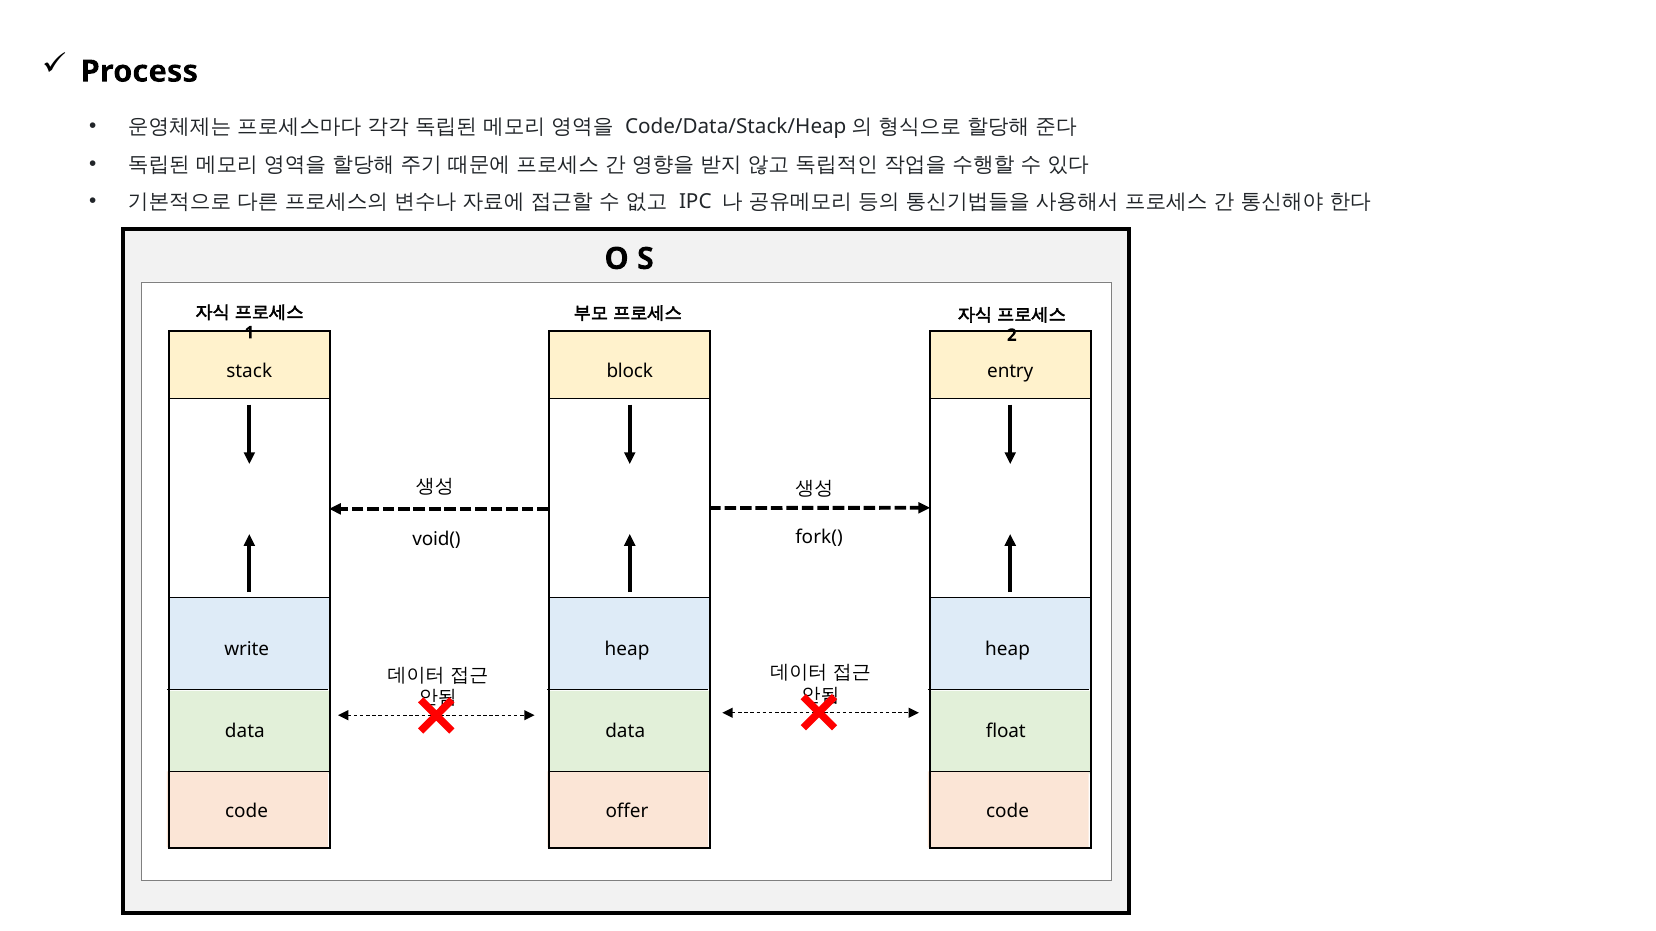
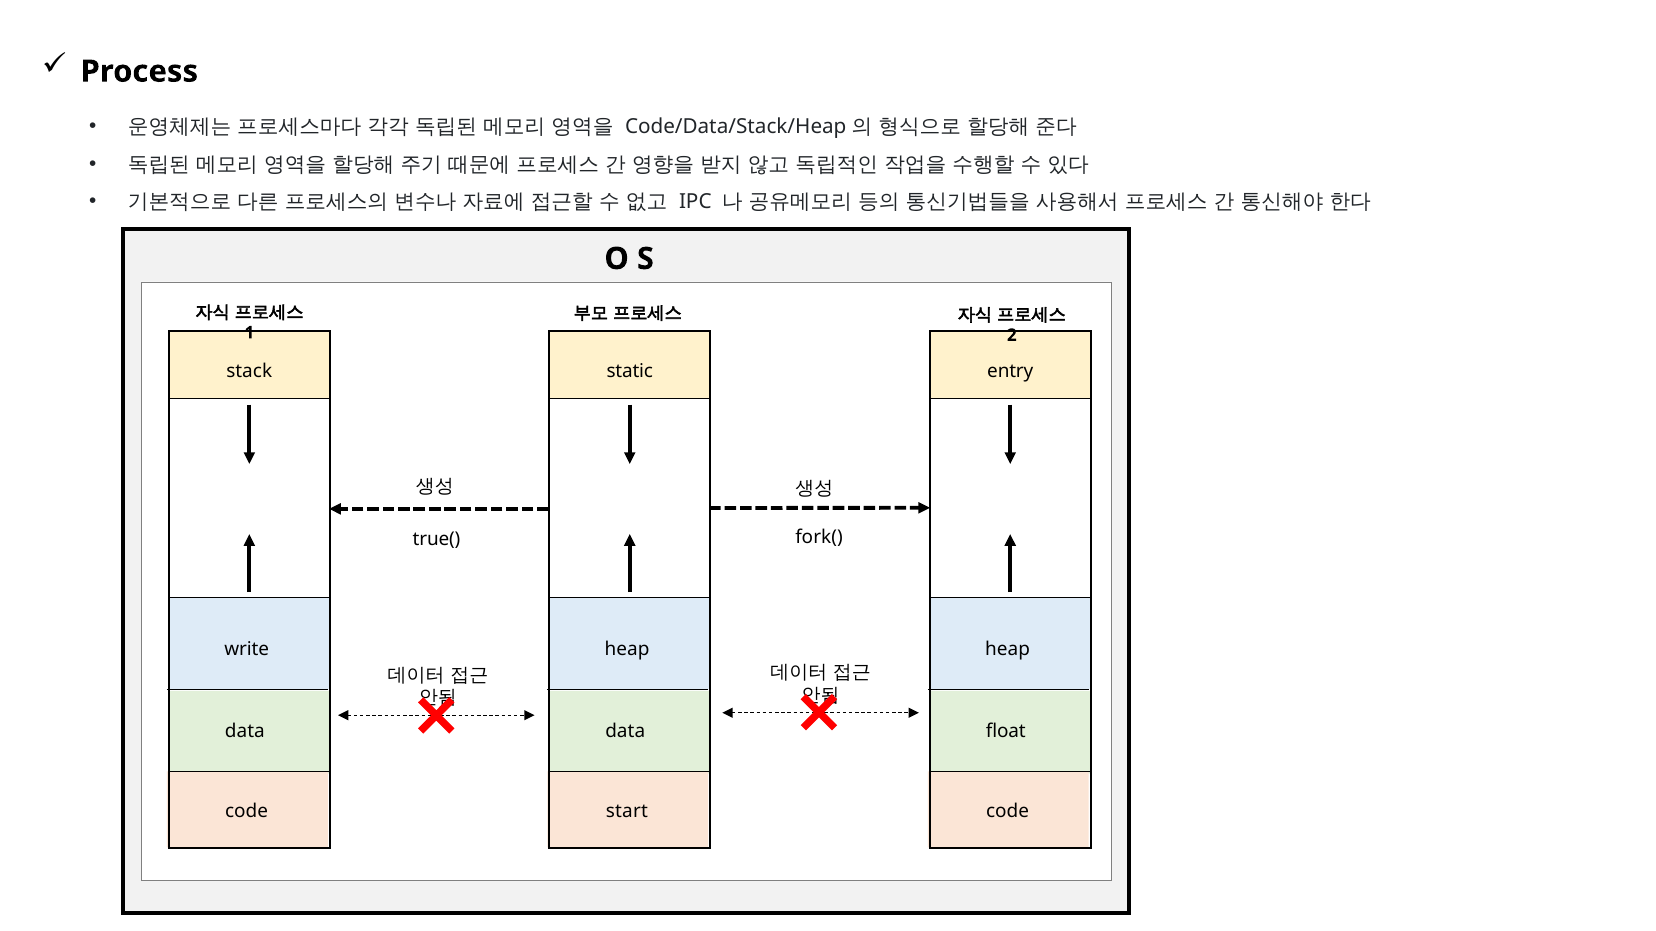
block: block -> static
void(: void( -> true(
offer: offer -> start
